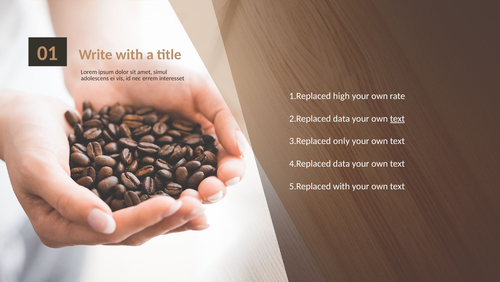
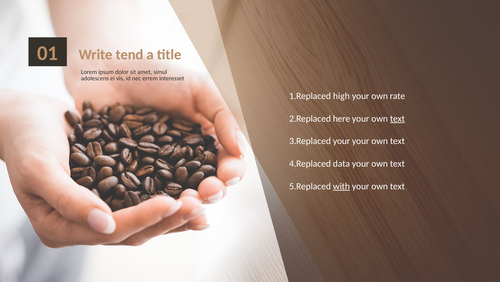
Write with: with -> tend
data at (341, 118): data -> here
only at (341, 141): only -> your
with at (341, 186) underline: none -> present
